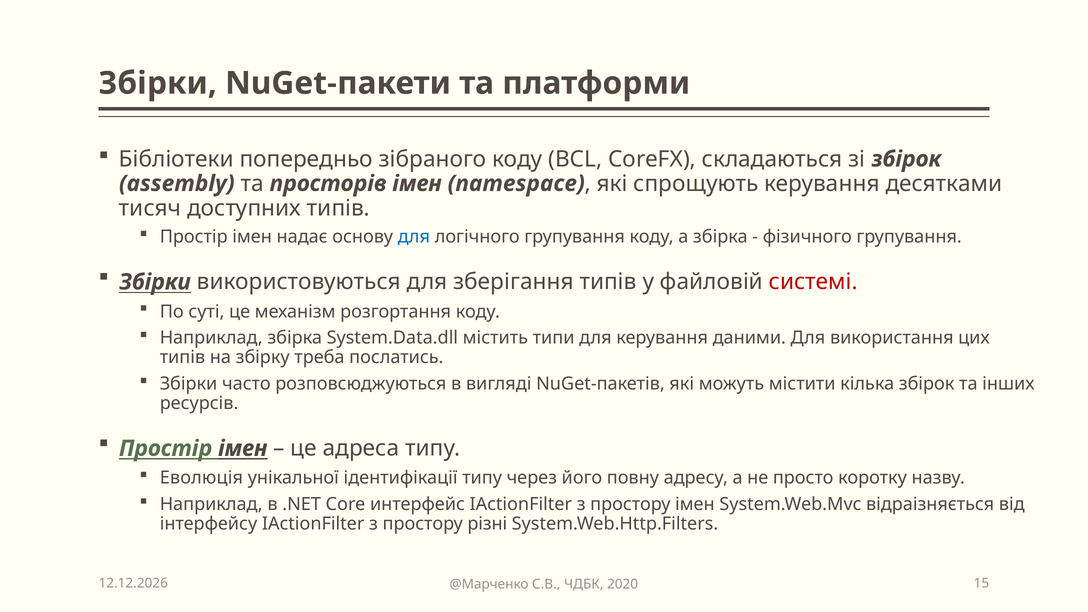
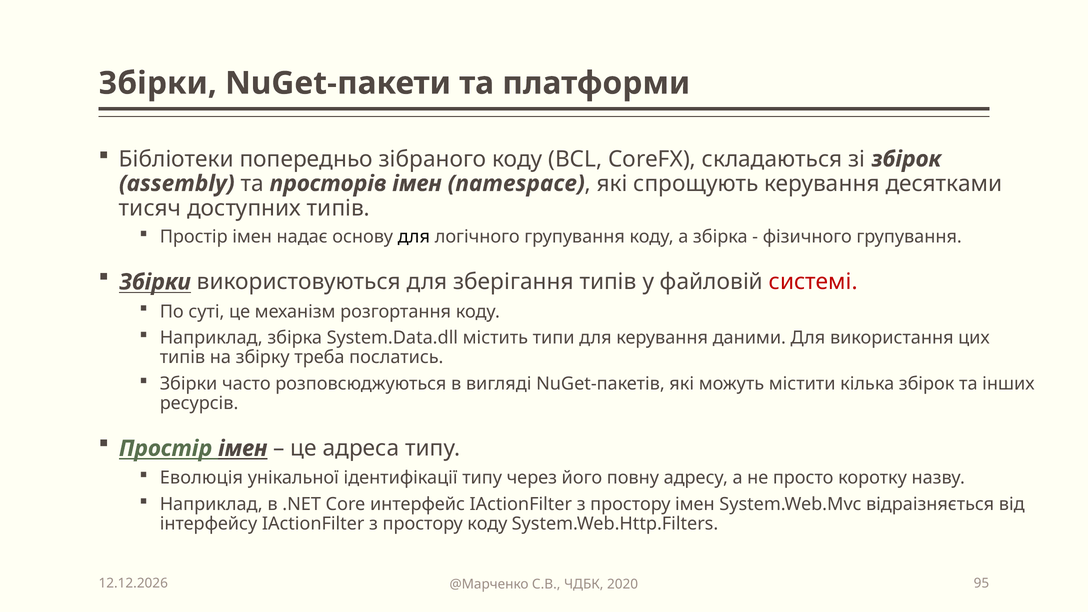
для at (414, 237) colour: blue -> black
простору різні: різні -> коду
15: 15 -> 95
